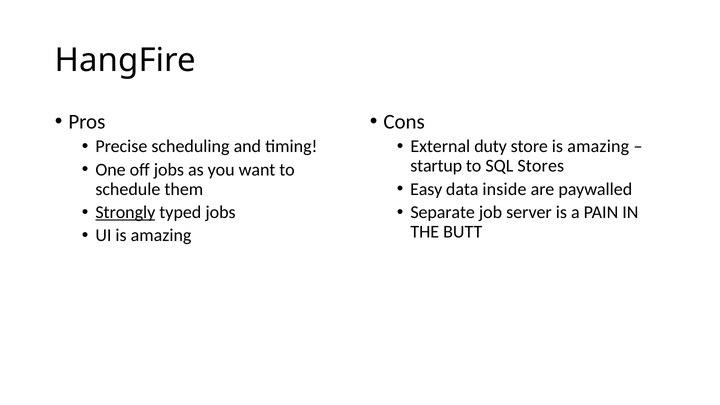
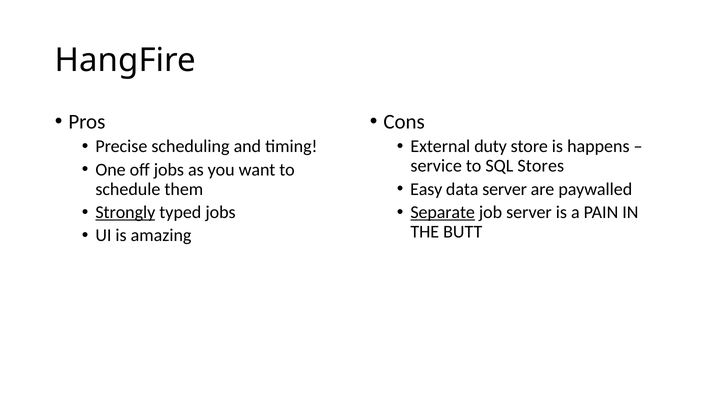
store is amazing: amazing -> happens
startup: startup -> service
data inside: inside -> server
Separate underline: none -> present
